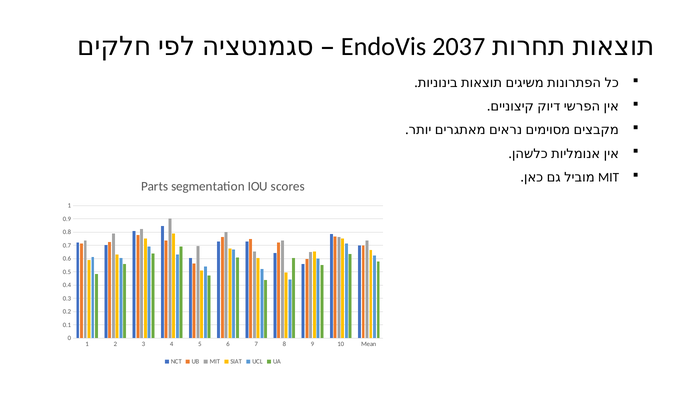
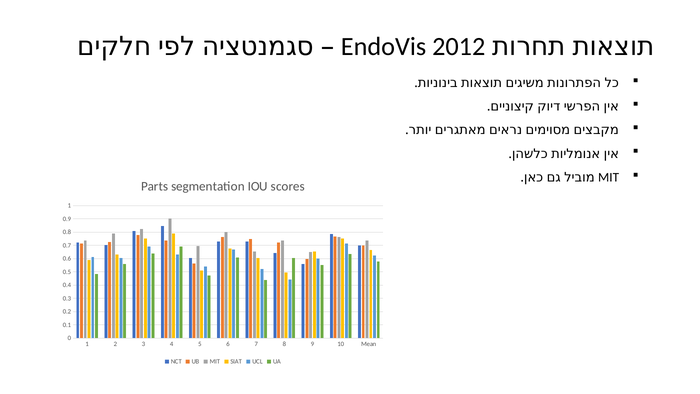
2037: 2037 -> 2012
